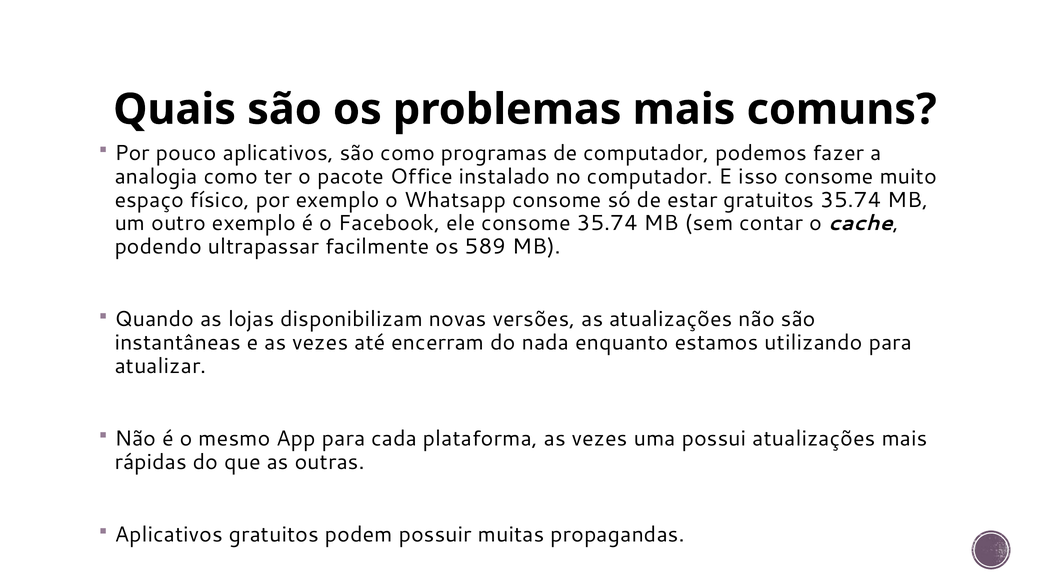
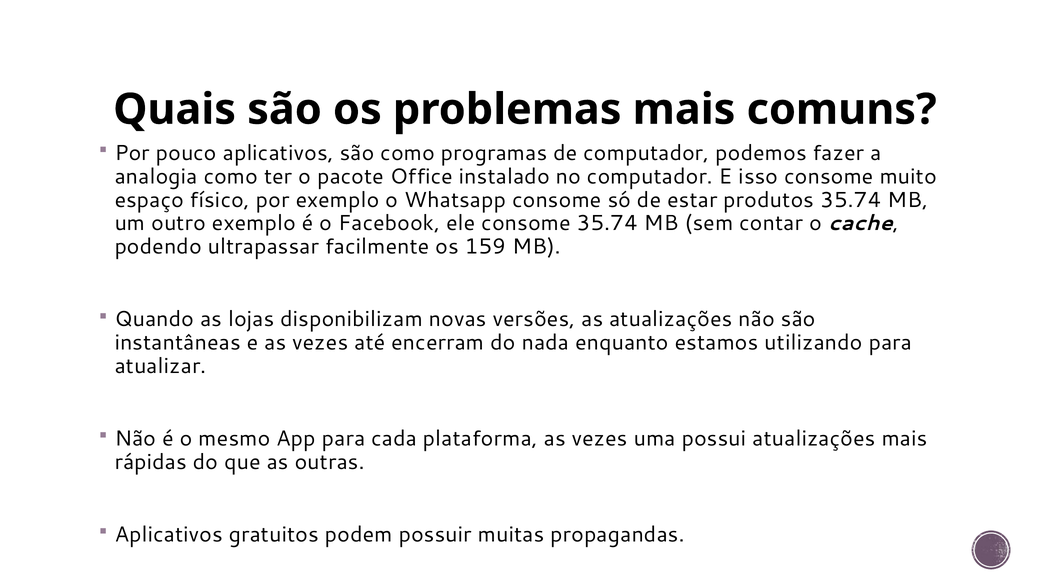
estar gratuitos: gratuitos -> produtos
589: 589 -> 159
